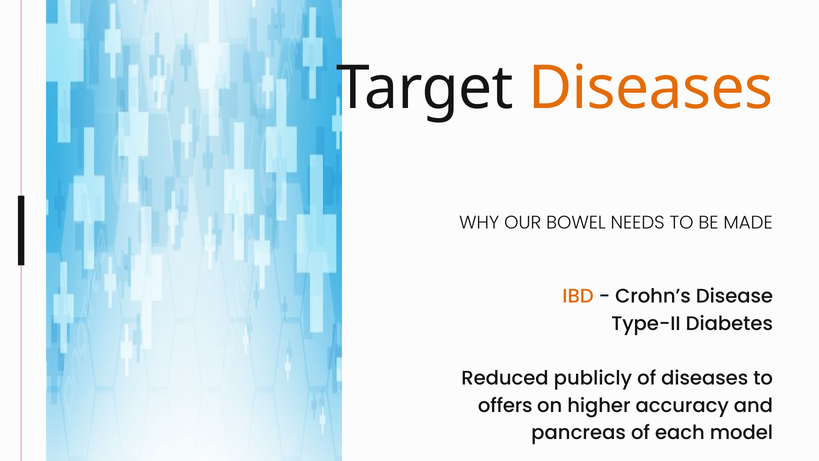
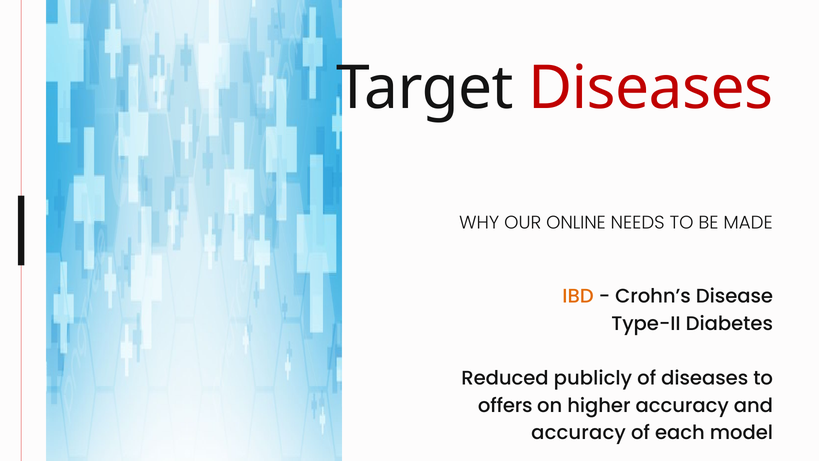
Diseases at (651, 88) colour: orange -> red
BOWEL: BOWEL -> ONLINE
pancreas at (579, 433): pancreas -> accuracy
